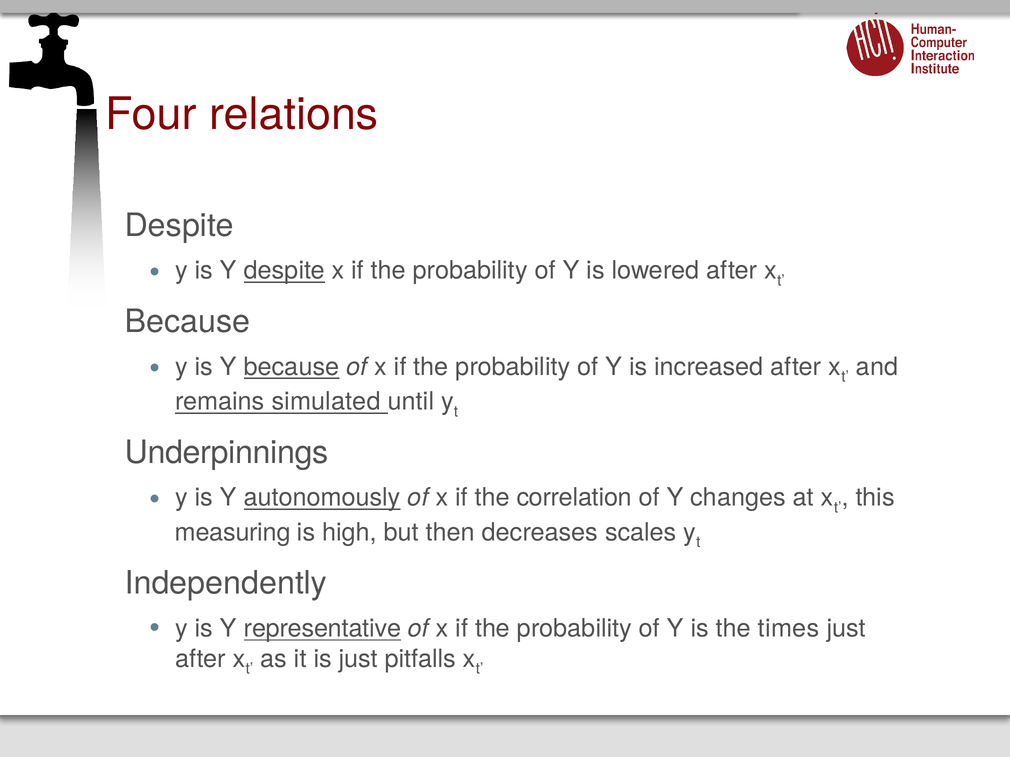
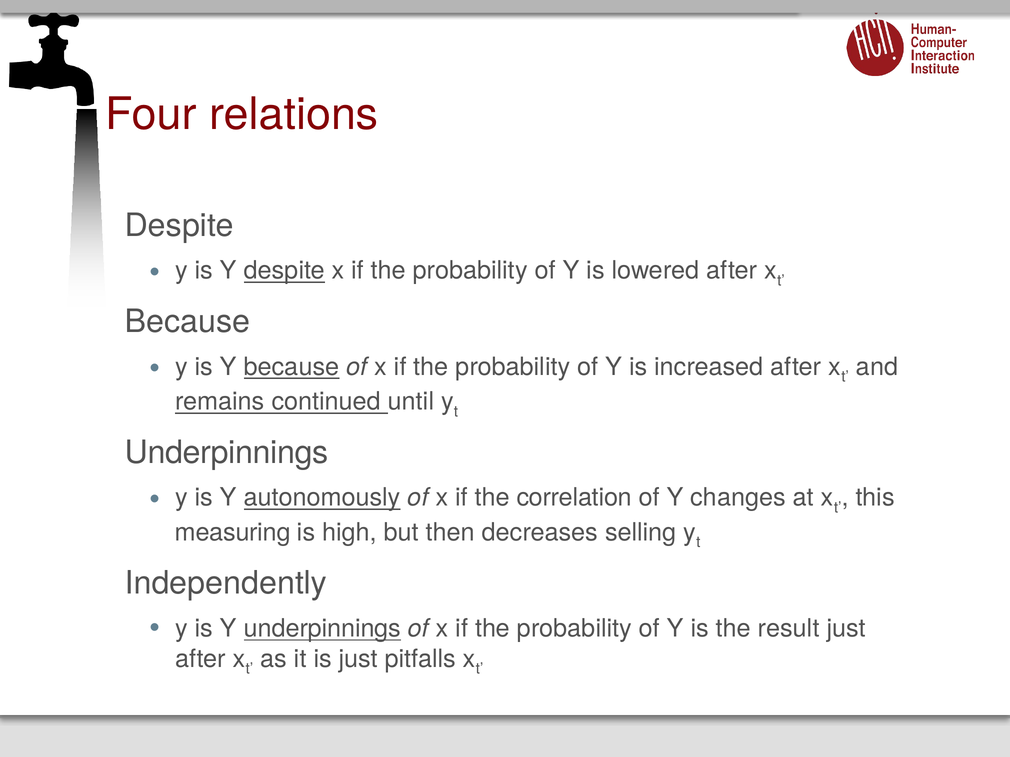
simulated: simulated -> continued
scales: scales -> selling
Y representative: representative -> underpinnings
times: times -> result
